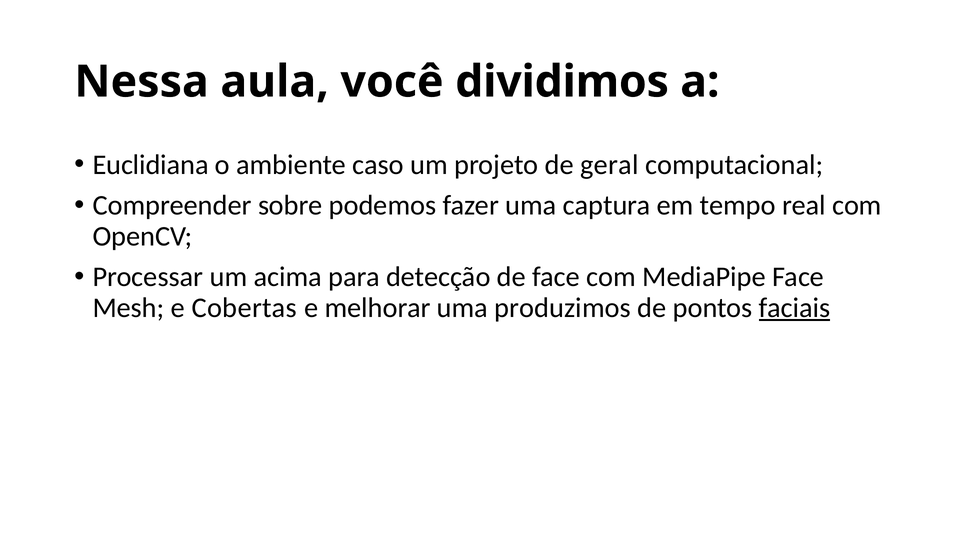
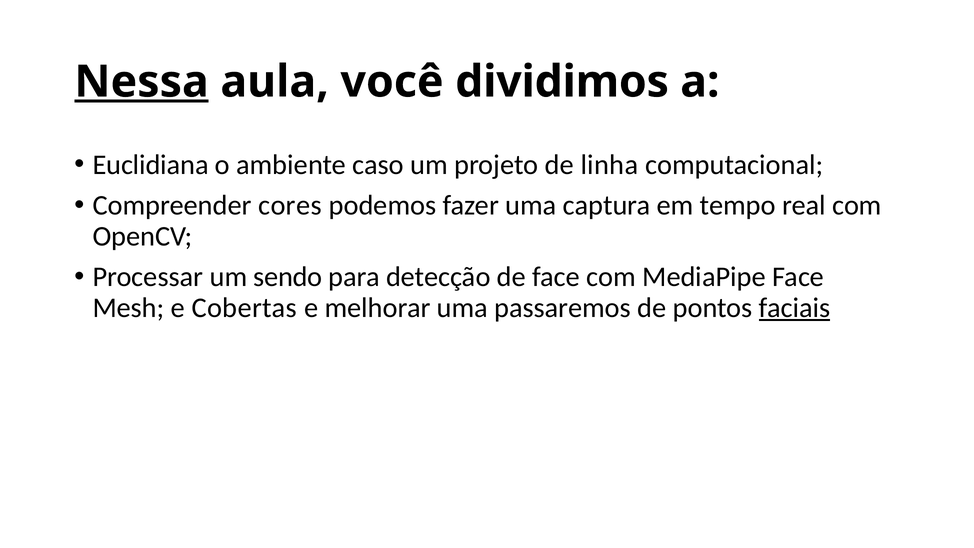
Nessa underline: none -> present
geral: geral -> linha
sobre: sobre -> cores
acima: acima -> sendo
produzimos: produzimos -> passaremos
